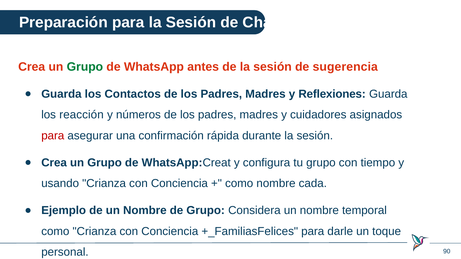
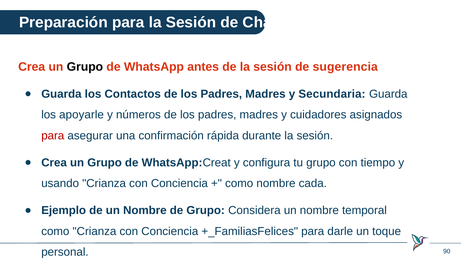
Grupo at (85, 67) colour: green -> black
Reflexiones: Reflexiones -> Secundaria
reacción: reacción -> apoyarle
